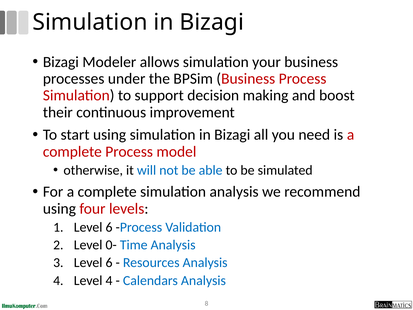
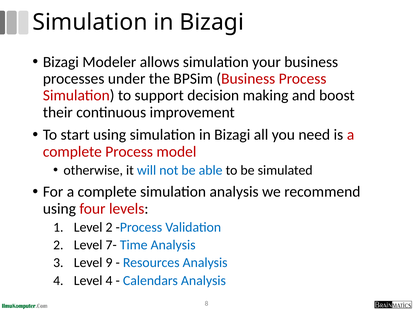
1 Level 6: 6 -> 2
0-: 0- -> 7-
3 Level 6: 6 -> 9
